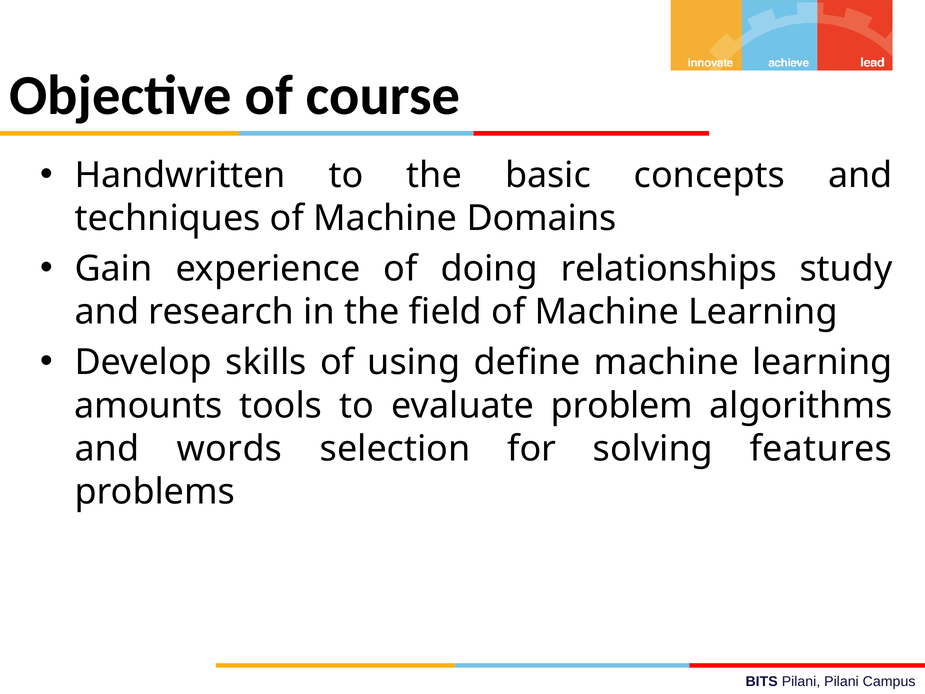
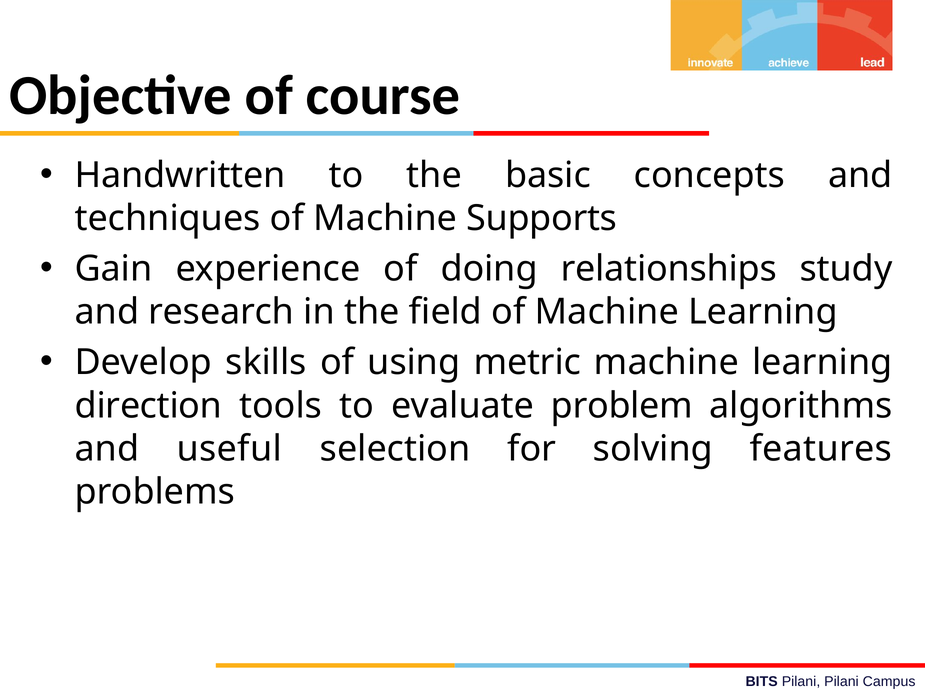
Domains: Domains -> Supports
define: define -> metric
amounts: amounts -> direction
words: words -> useful
